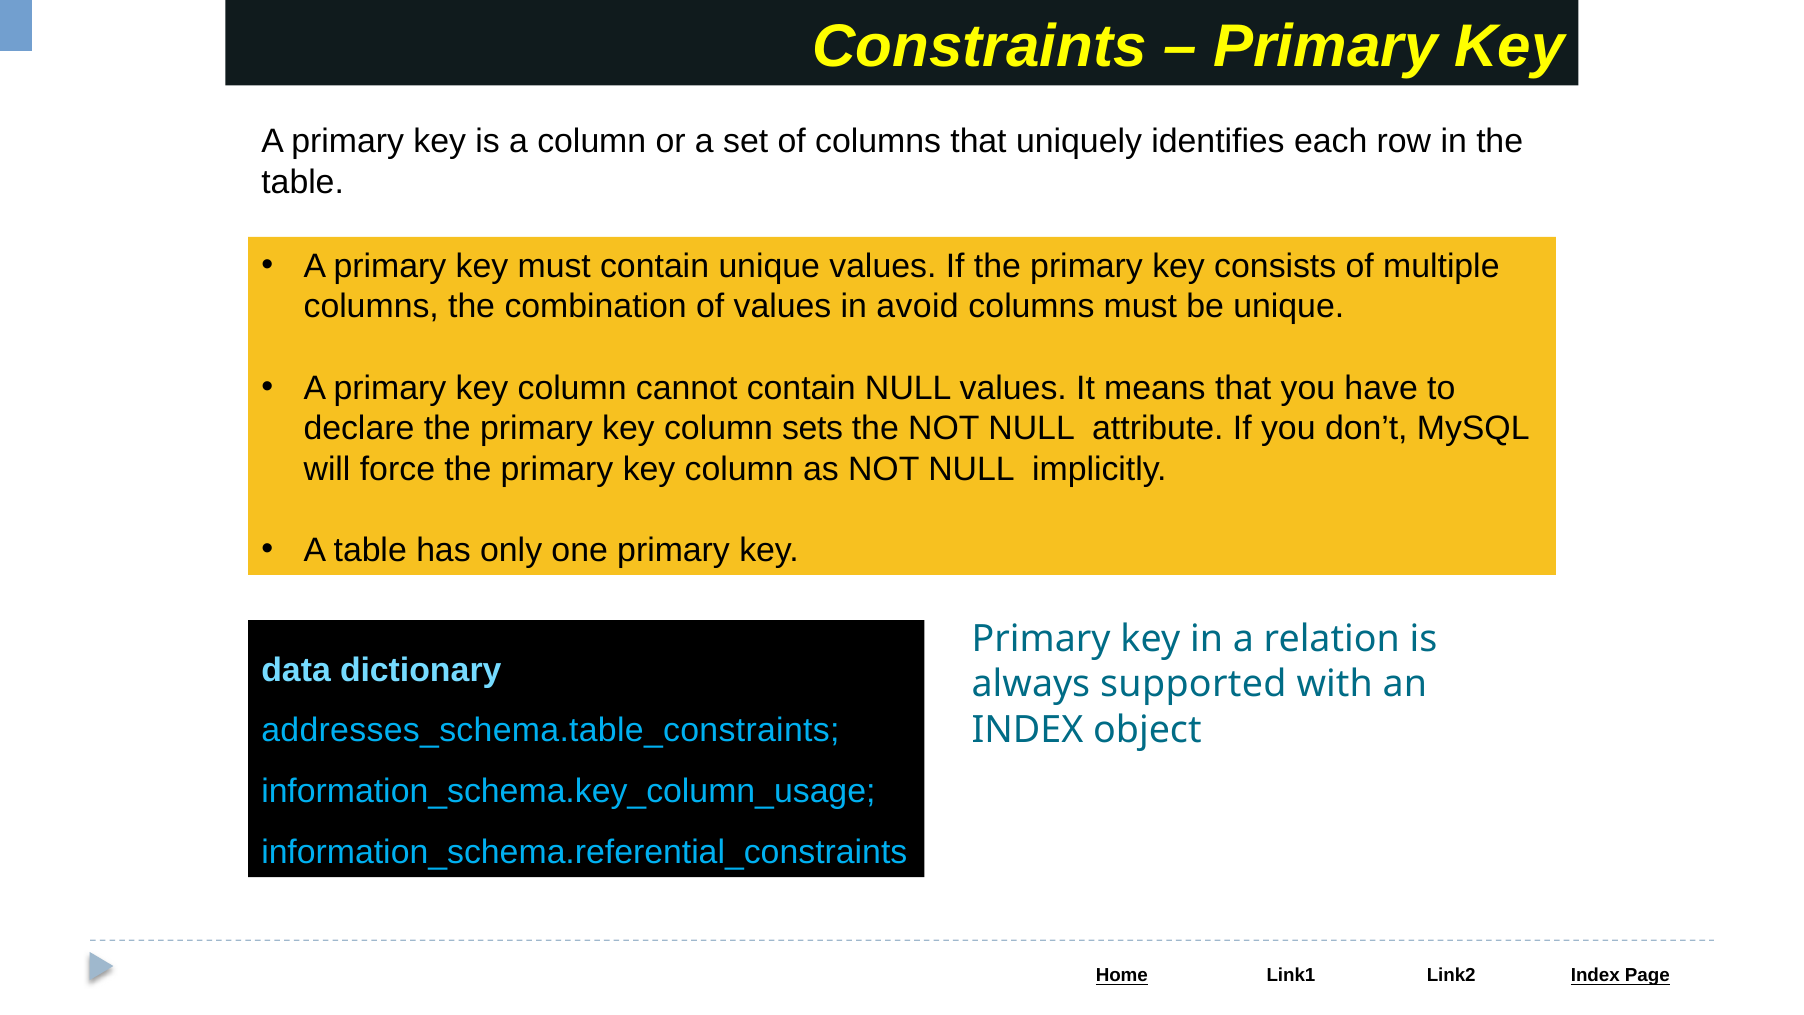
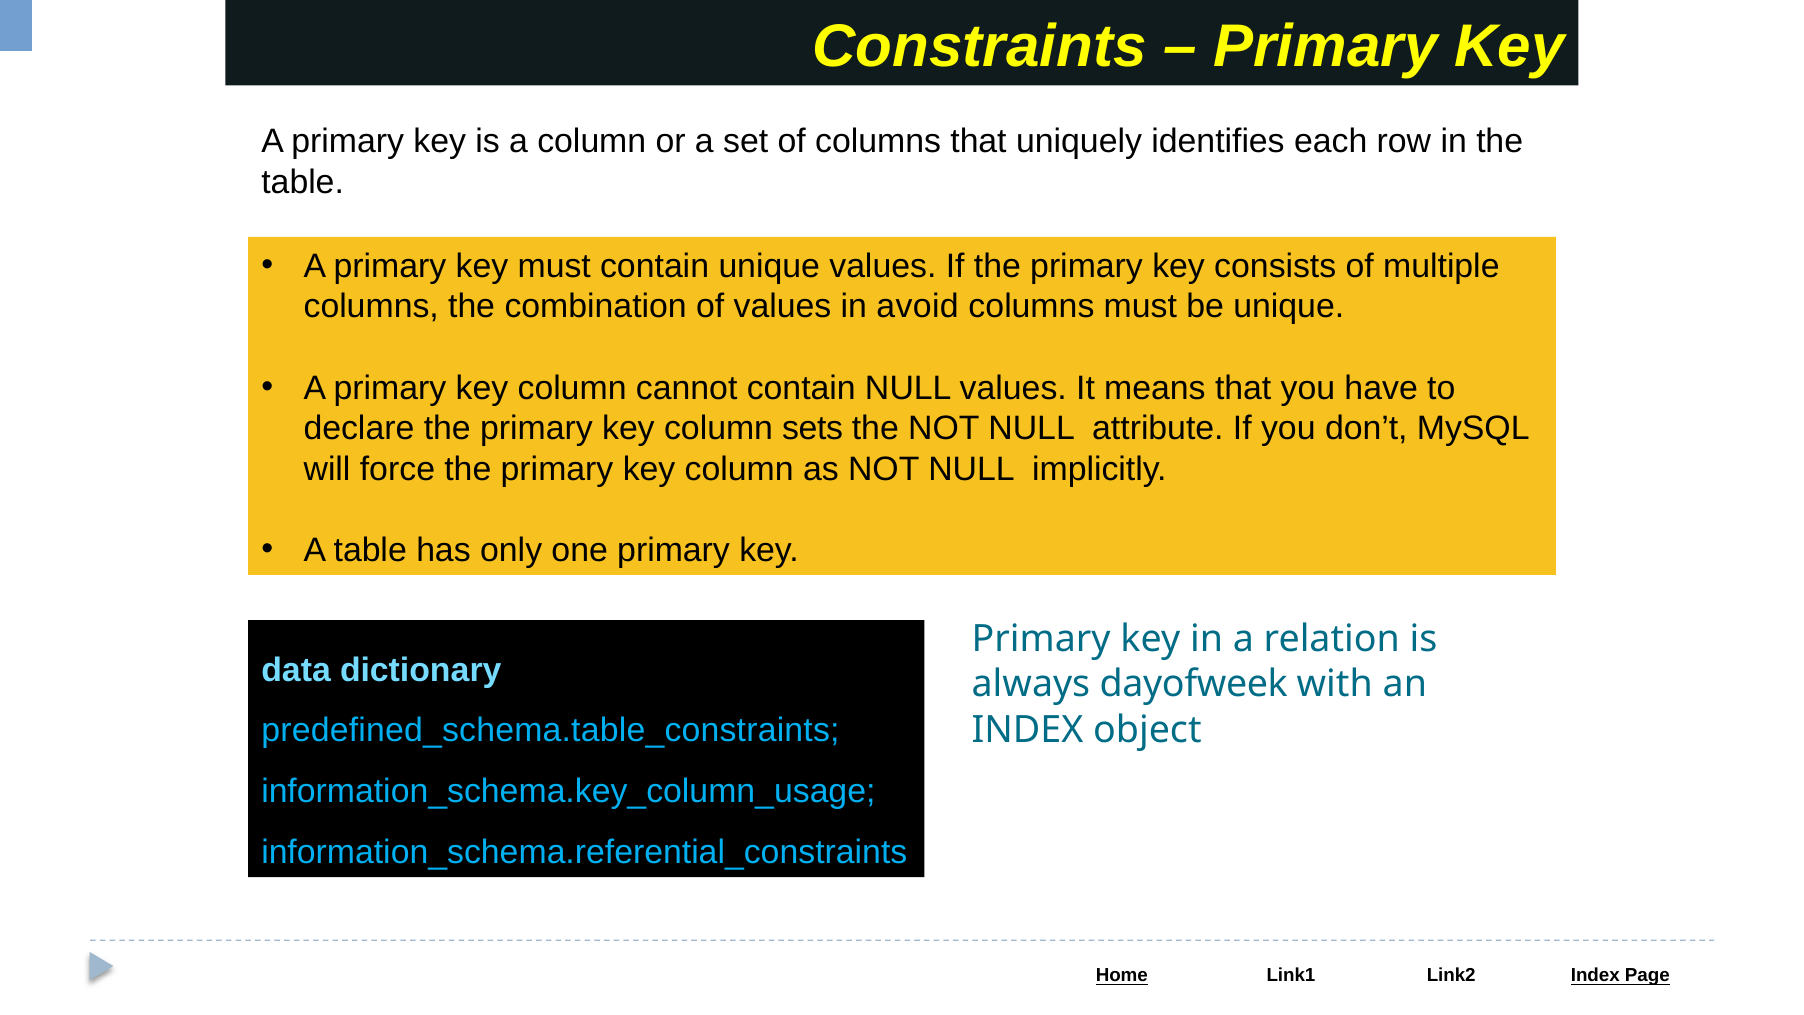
supported: supported -> dayofweek
addresses_schema.table_constraints: addresses_schema.table_constraints -> predefined_schema.table_constraints
